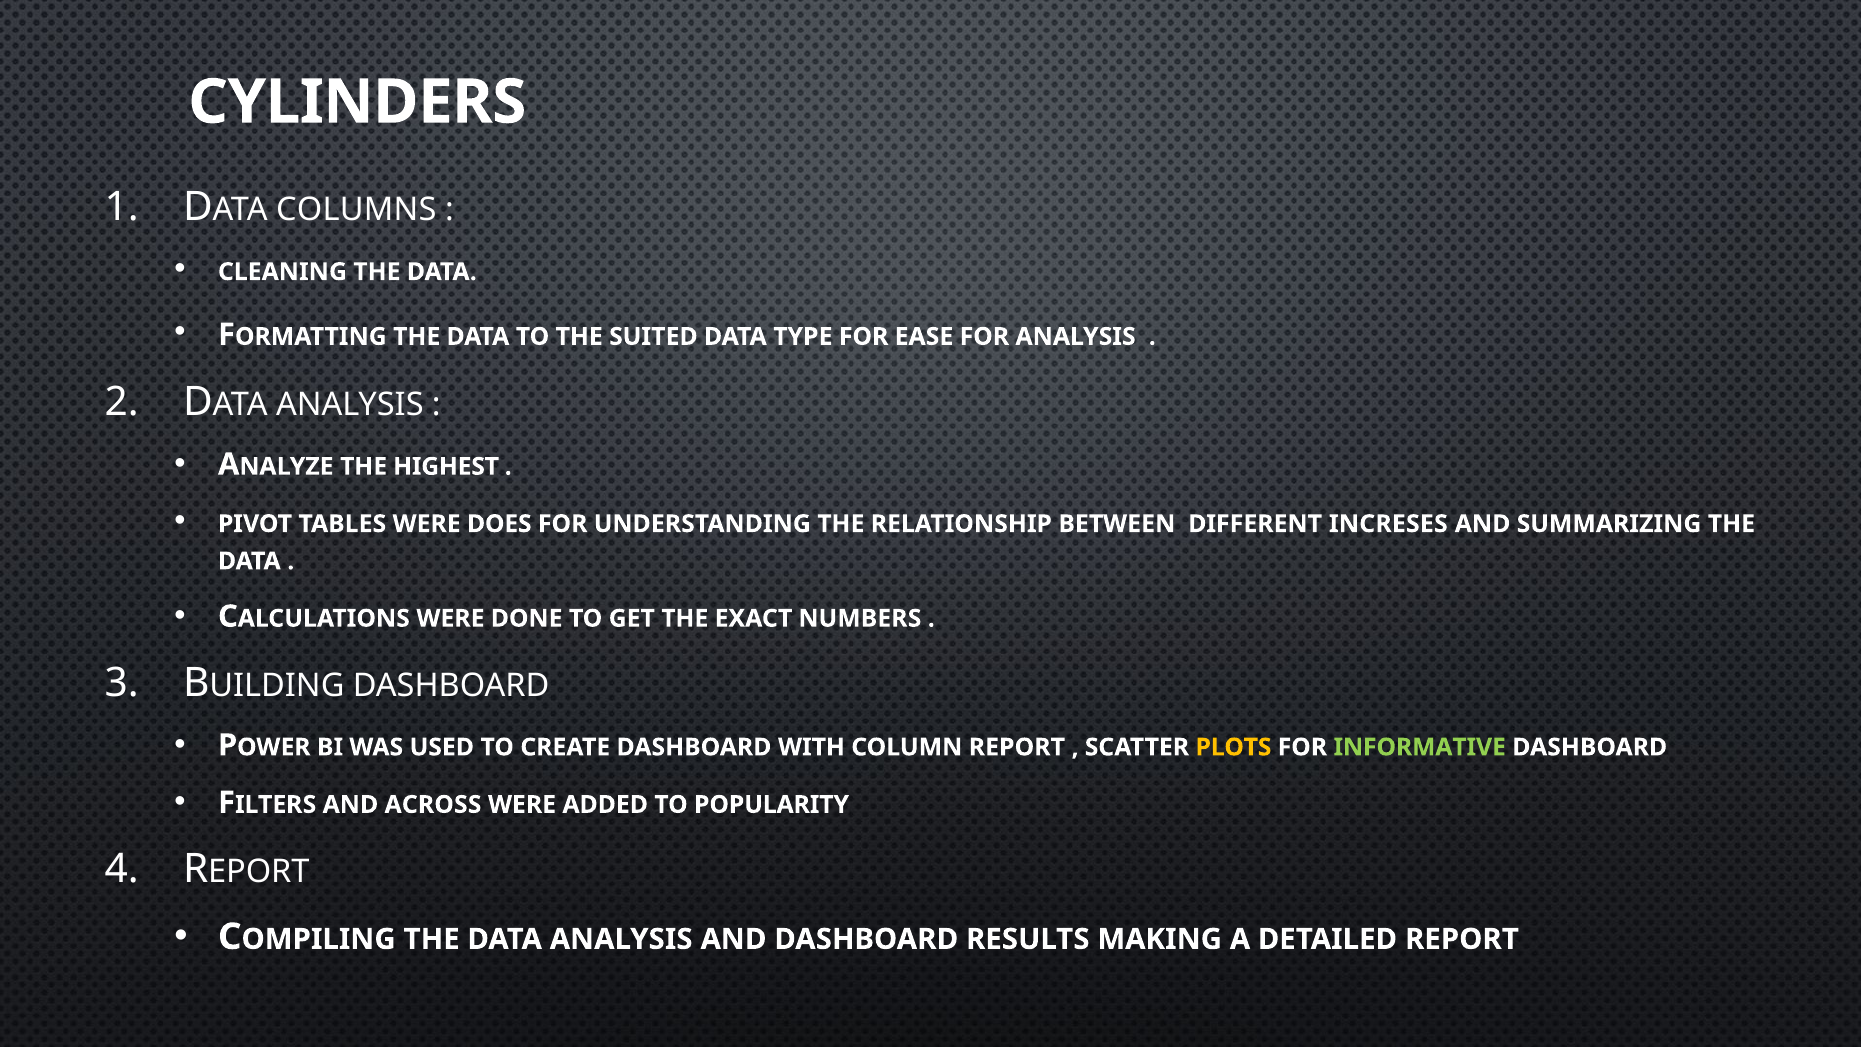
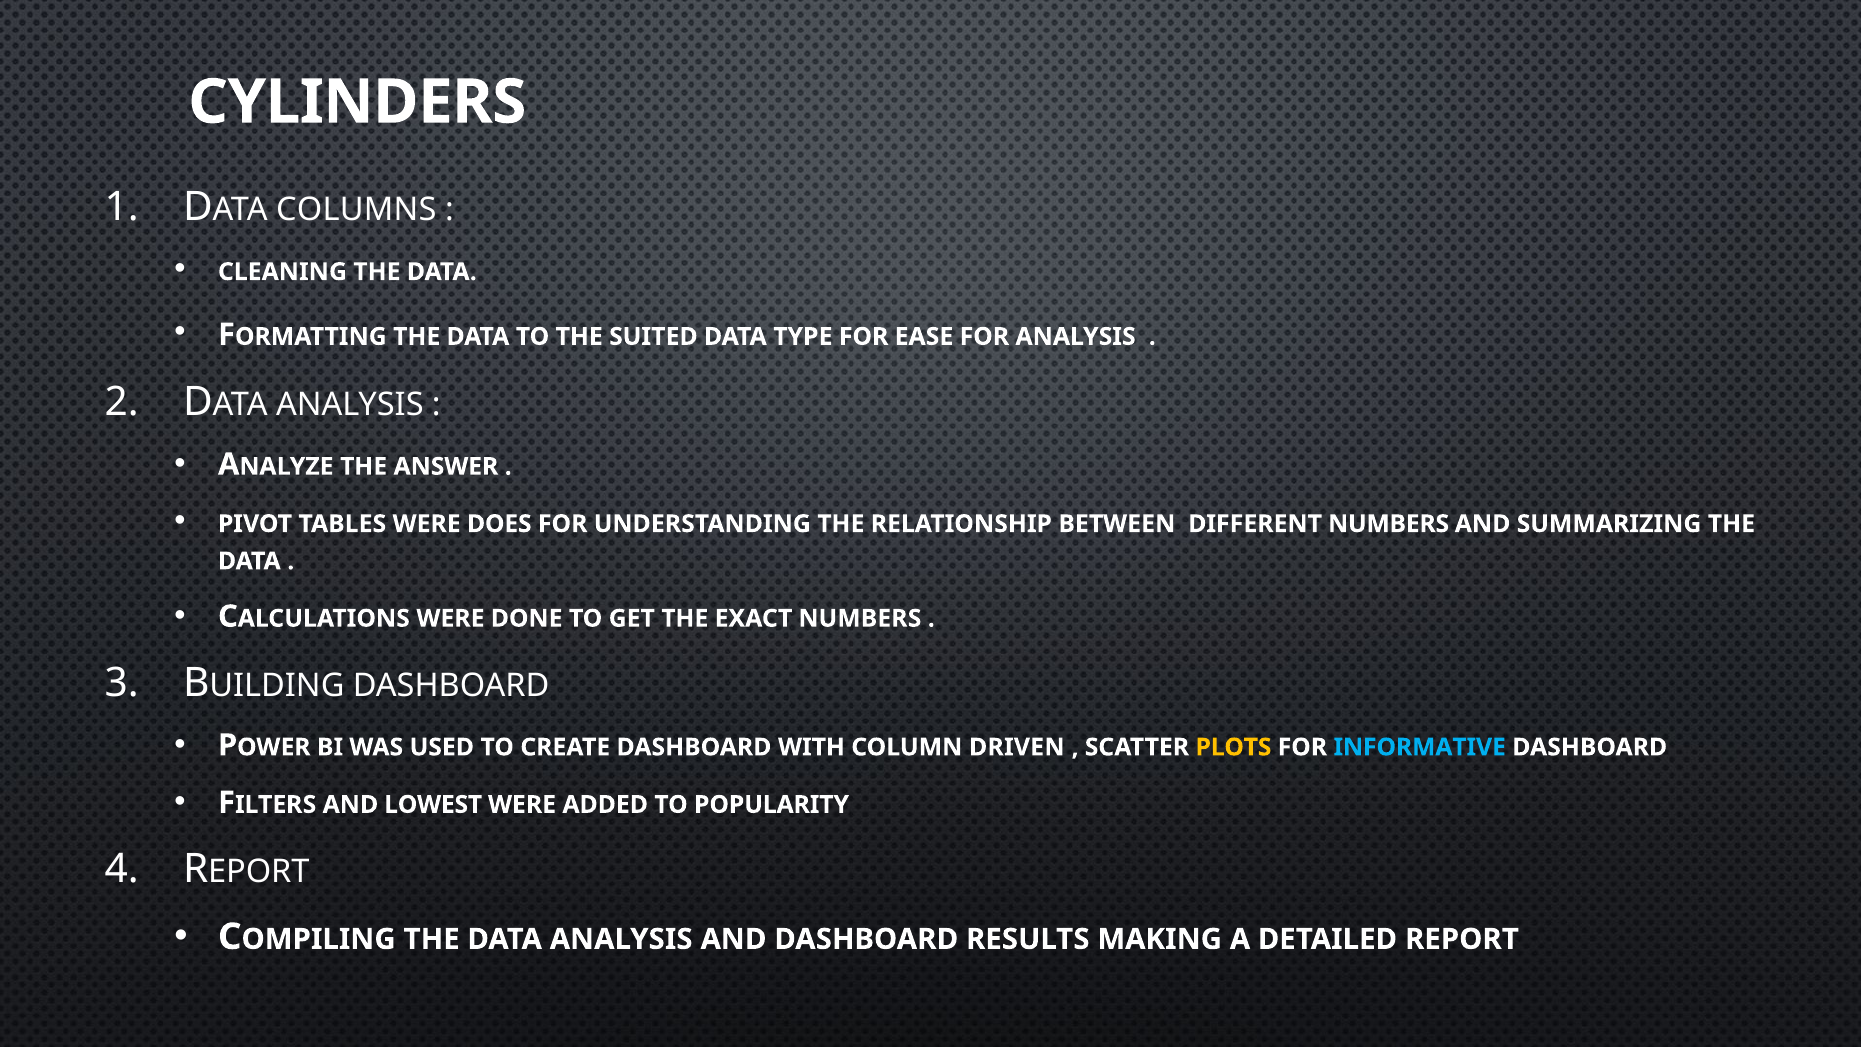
HIGHEST: HIGHEST -> ANSWER
DIFFERENT INCRESES: INCRESES -> NUMBERS
COLUMN REPORT: REPORT -> DRIVEN
INFORMATIVE colour: light green -> light blue
ACROSS: ACROSS -> LOWEST
